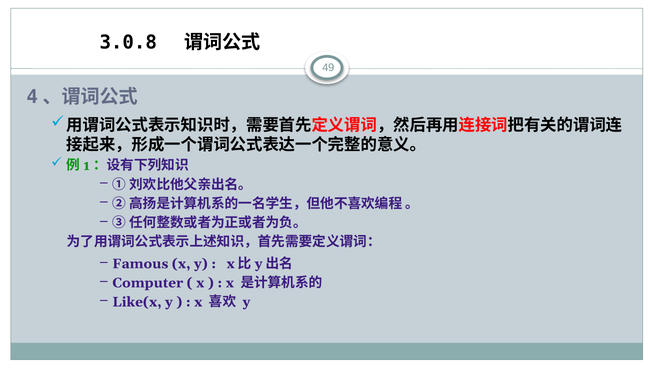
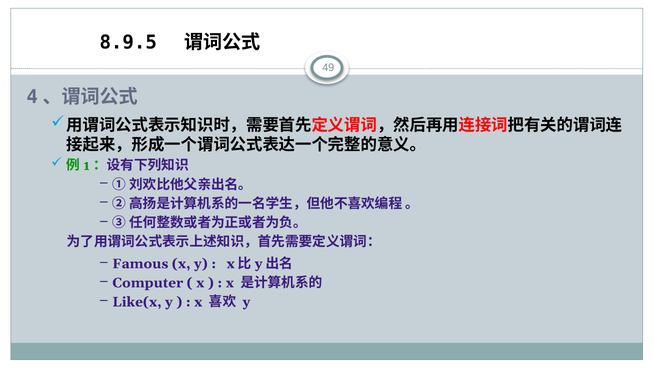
3.0.8: 3.0.8 -> 8.9.5
